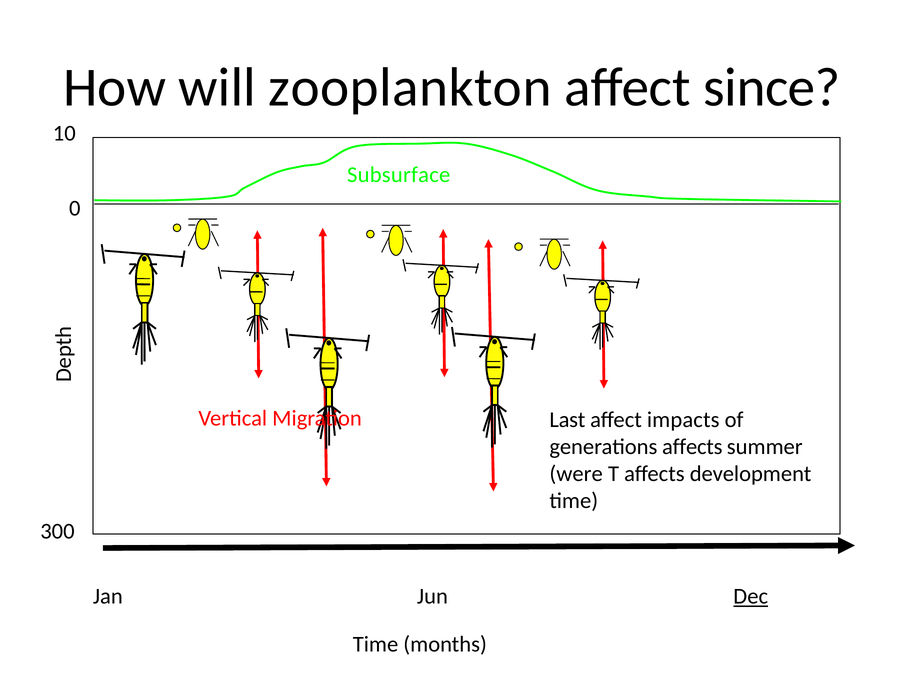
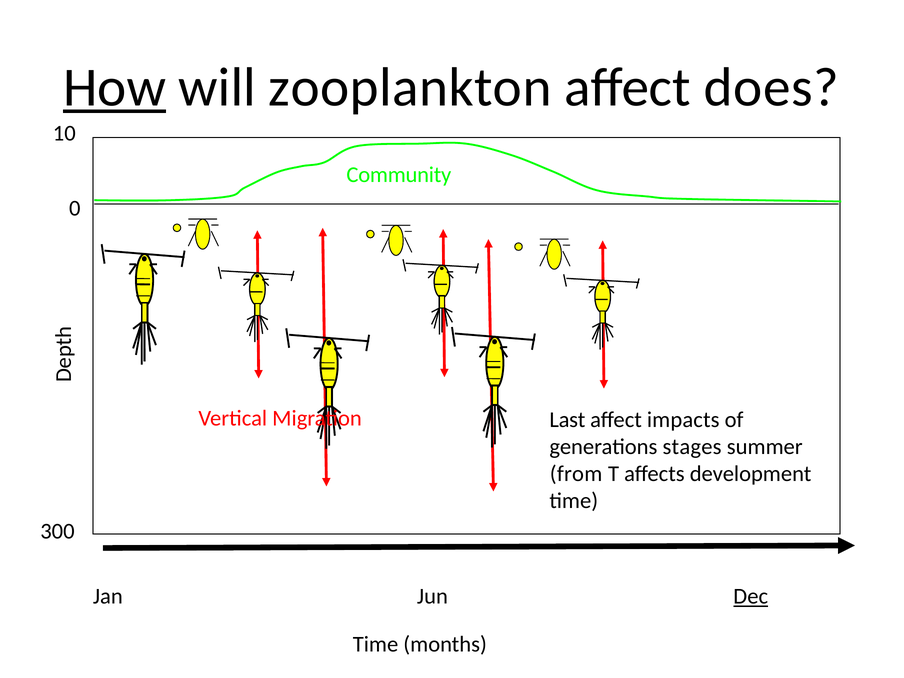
How underline: none -> present
since: since -> does
Subsurface: Subsurface -> Community
generations affects: affects -> stages
were: were -> from
